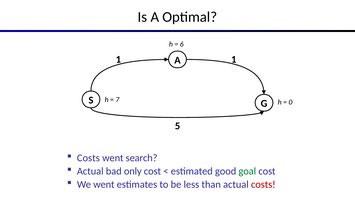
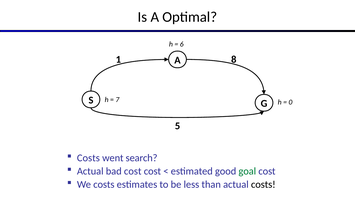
1 1: 1 -> 8
bad only: only -> cost
We went: went -> costs
costs at (263, 184) colour: red -> black
